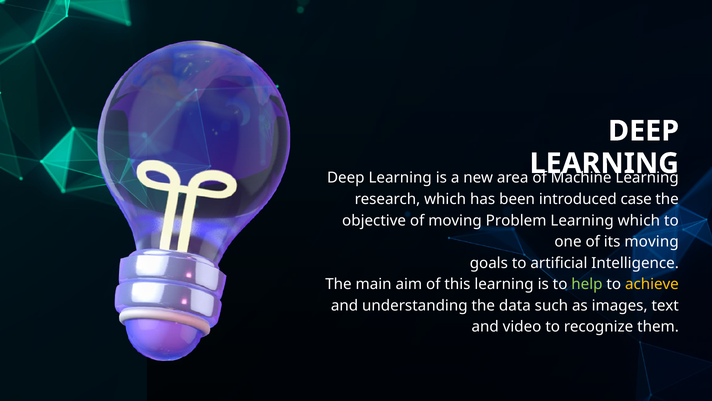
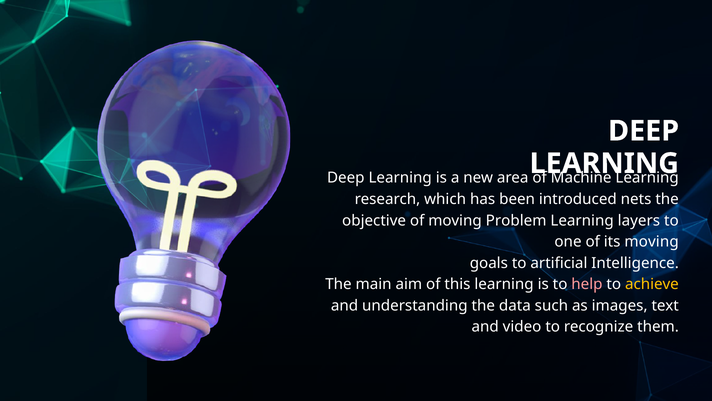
case: case -> nets
Learning which: which -> layers
help colour: light green -> pink
